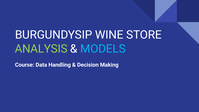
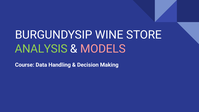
MODELS colour: light blue -> pink
